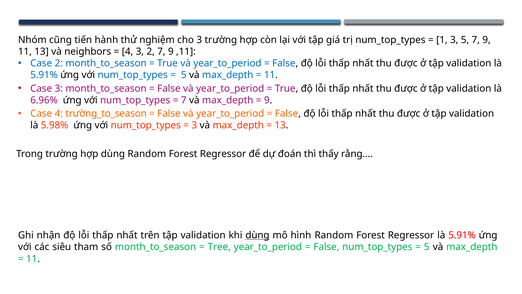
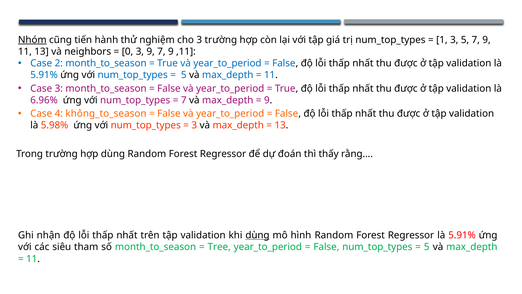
Nhóm underline: none -> present
4 at (127, 52): 4 -> 0
3 2: 2 -> 9
trường_to_season: trường_to_season -> không_to_season
